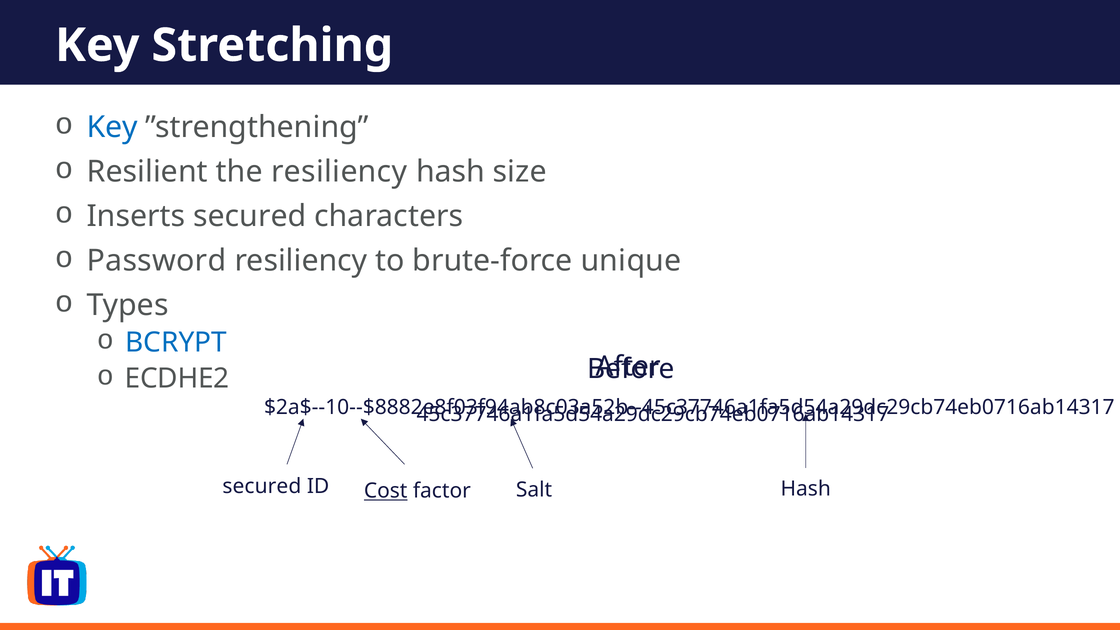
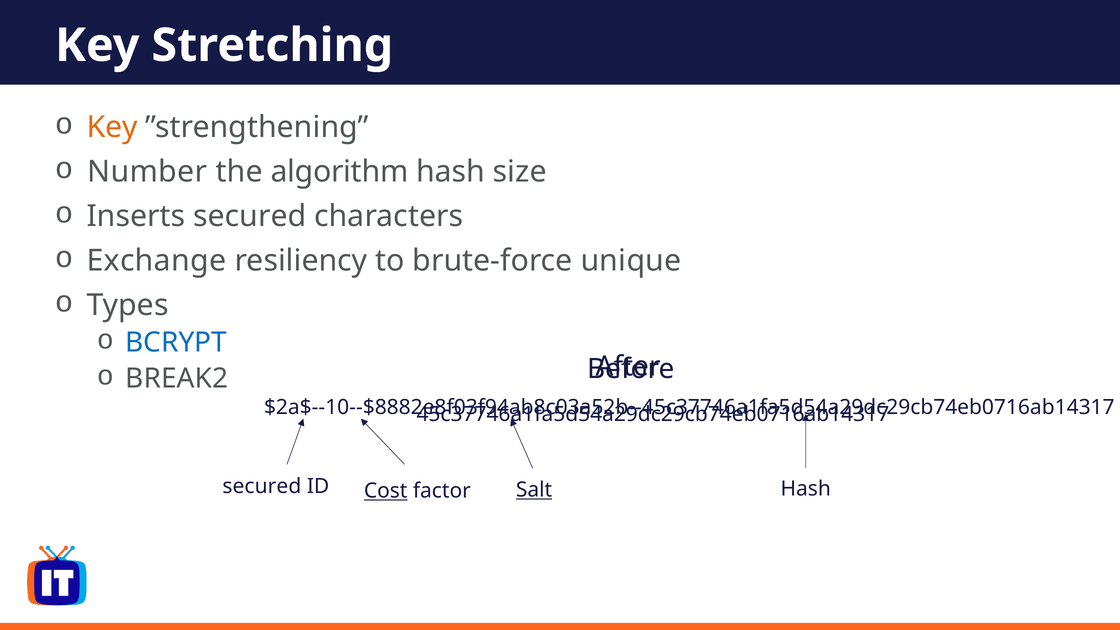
Key at (112, 127) colour: blue -> orange
Resilient: Resilient -> Number
the resiliency: resiliency -> algorithm
Password: Password -> Exchange
ECDHE2: ECDHE2 -> BREAK2
Salt underline: none -> present
